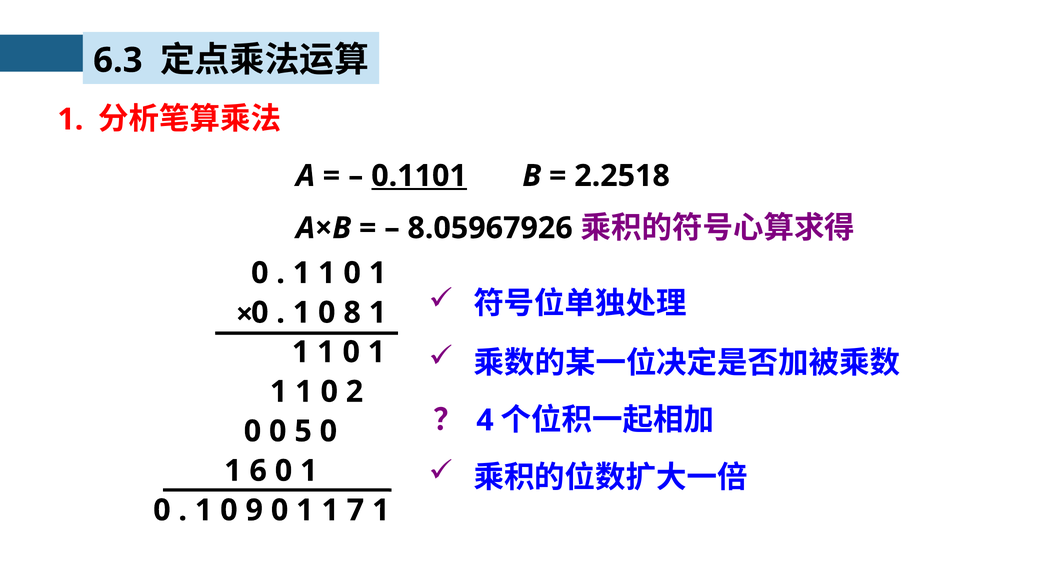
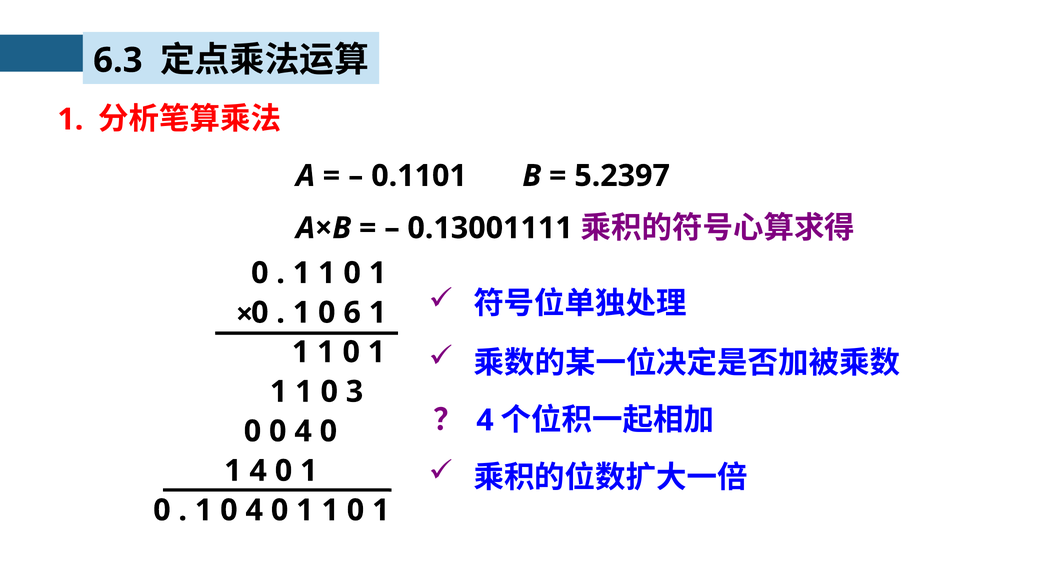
0.1101 underline: present -> none
2.2518: 2.2518 -> 5.2397
8.05967926: 8.05967926 -> 0.13001111
8: 8 -> 6
2: 2 -> 3
0 0 5: 5 -> 4
1 6: 6 -> 4
1 0 9: 9 -> 4
0 1 1 7: 7 -> 0
